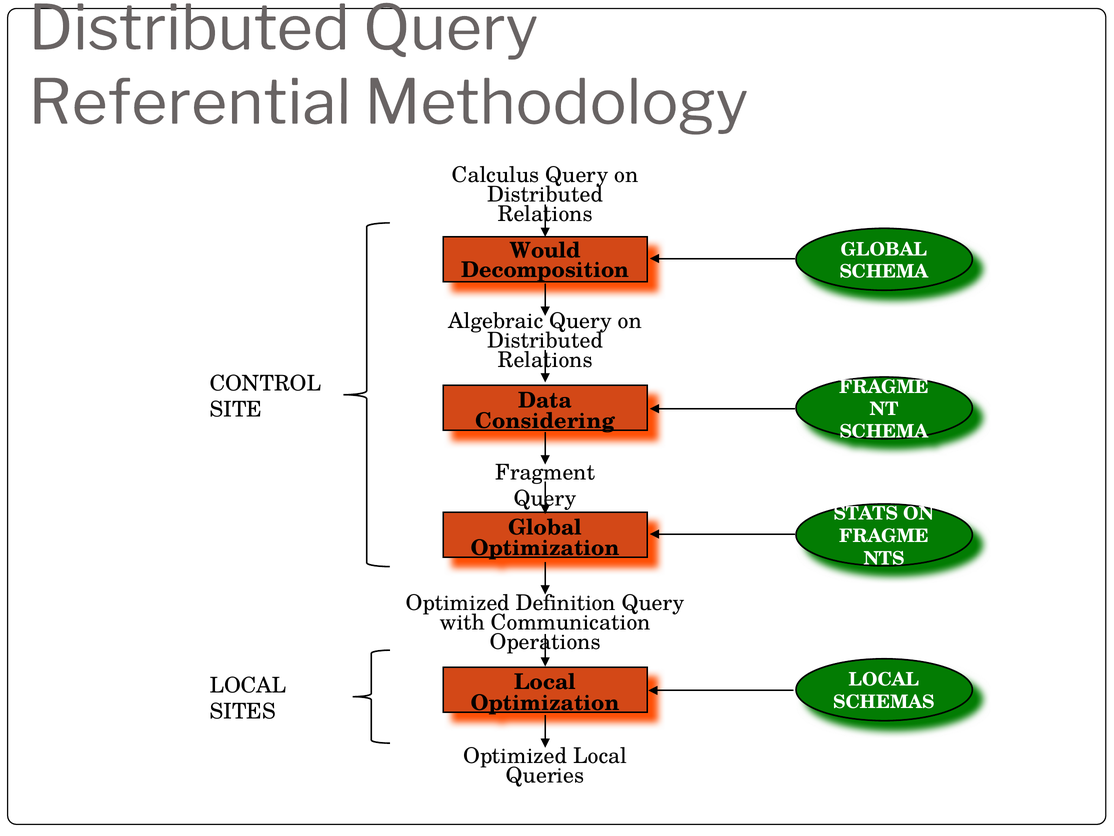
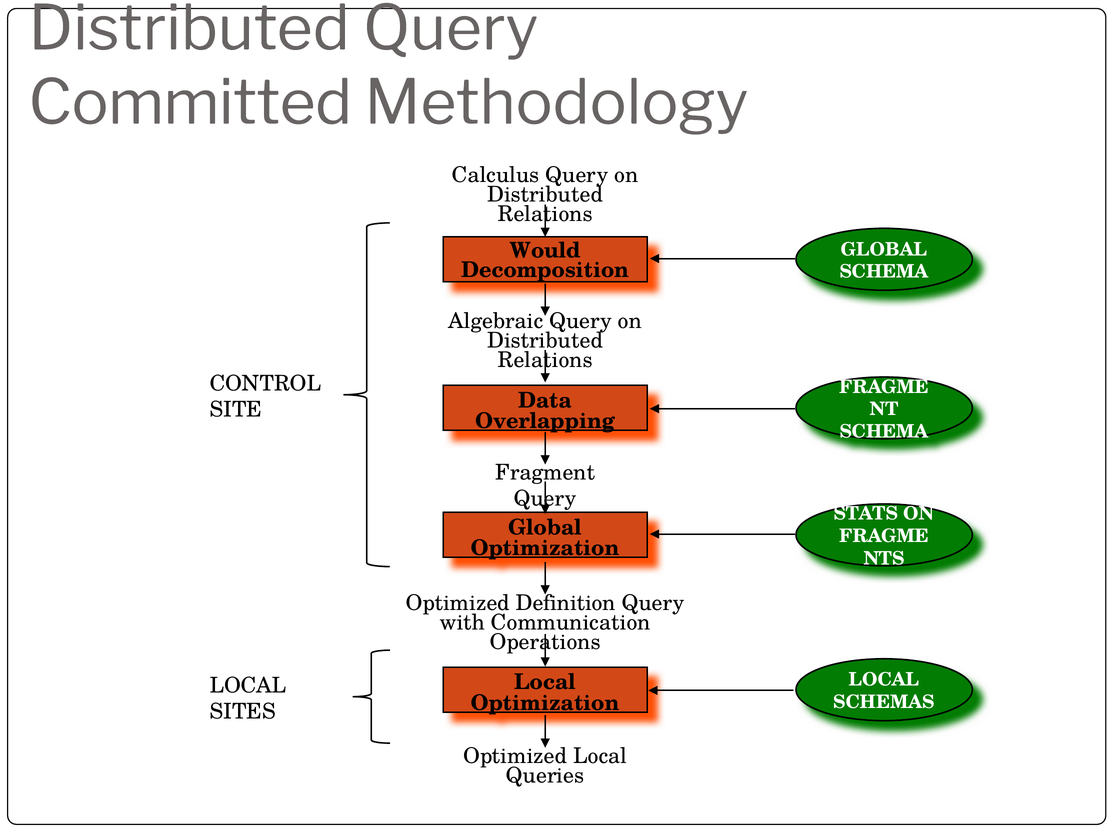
Referential: Referential -> Committed
Considering: Considering -> Overlapping
